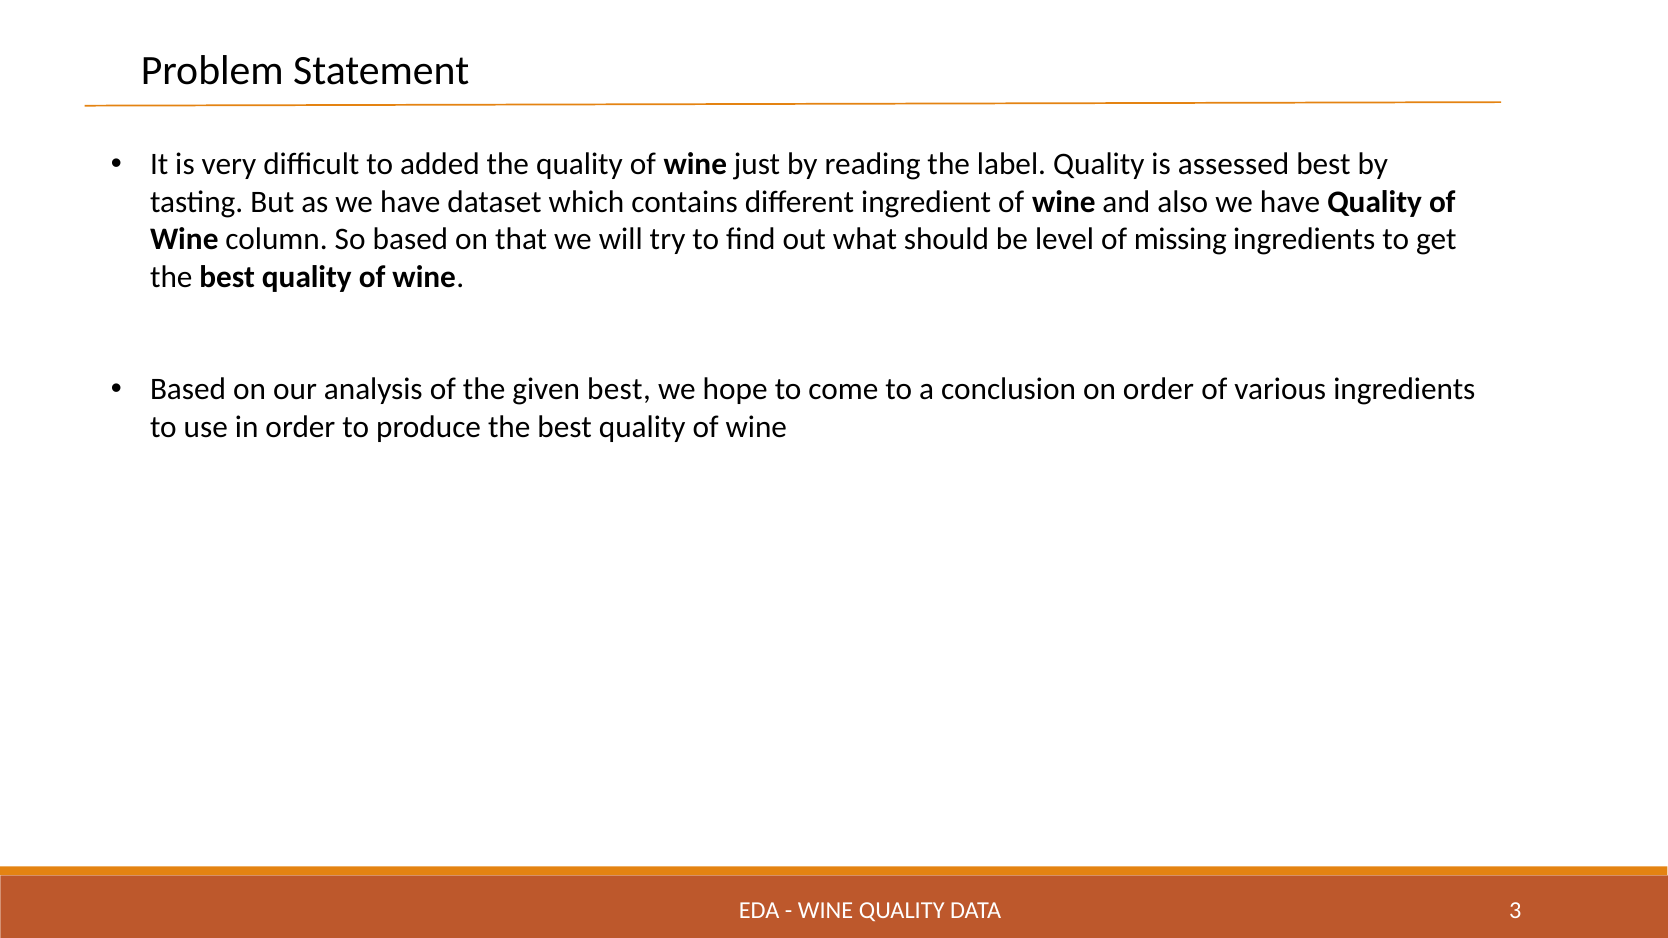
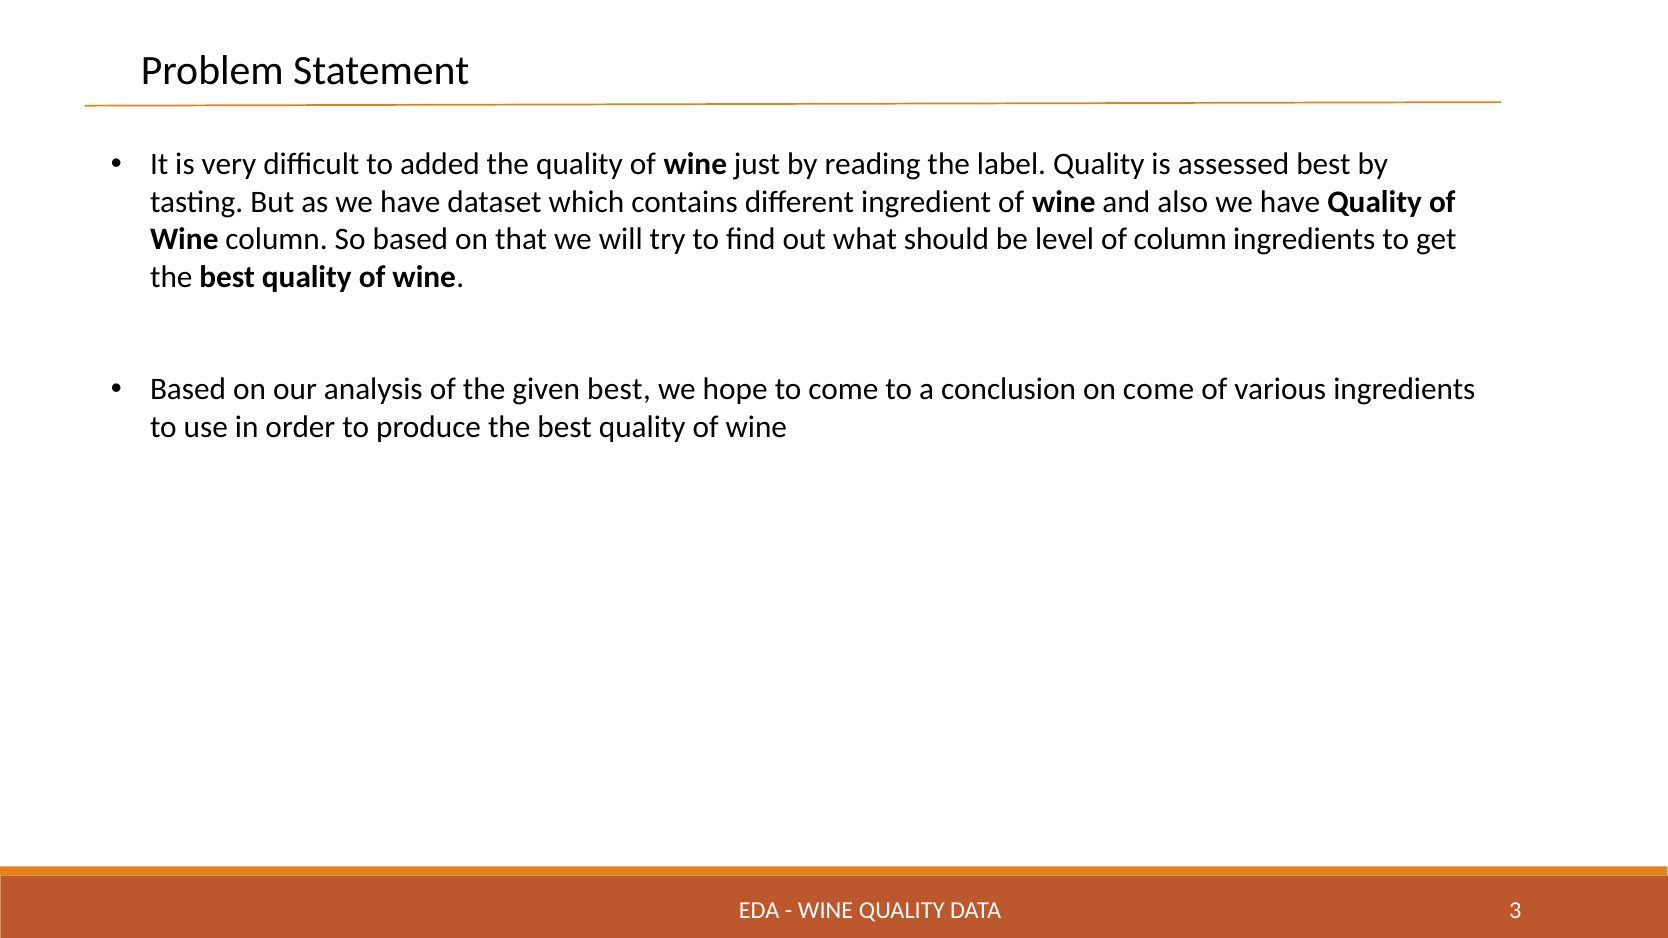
of missing: missing -> column
on order: order -> come
